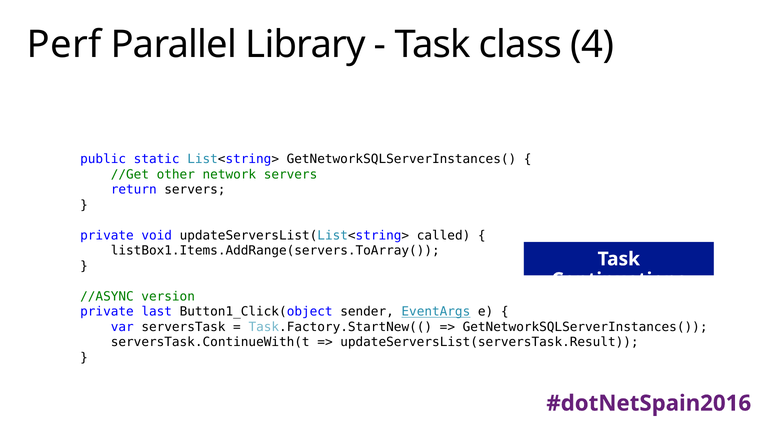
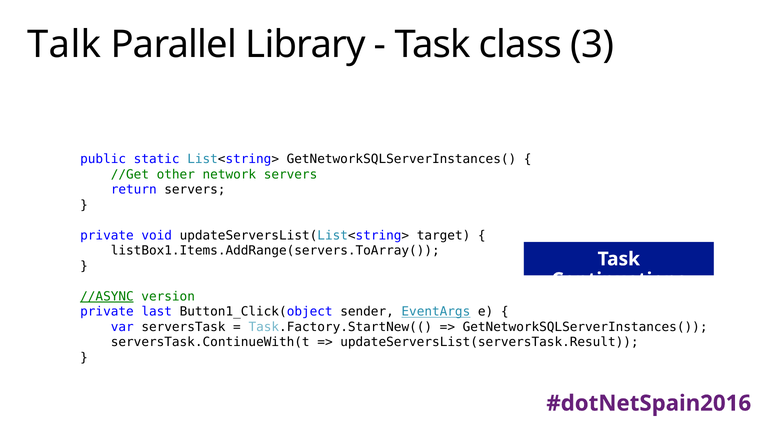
Perf: Perf -> Talk
4: 4 -> 3
called: called -> target
//ASYNC underline: none -> present
